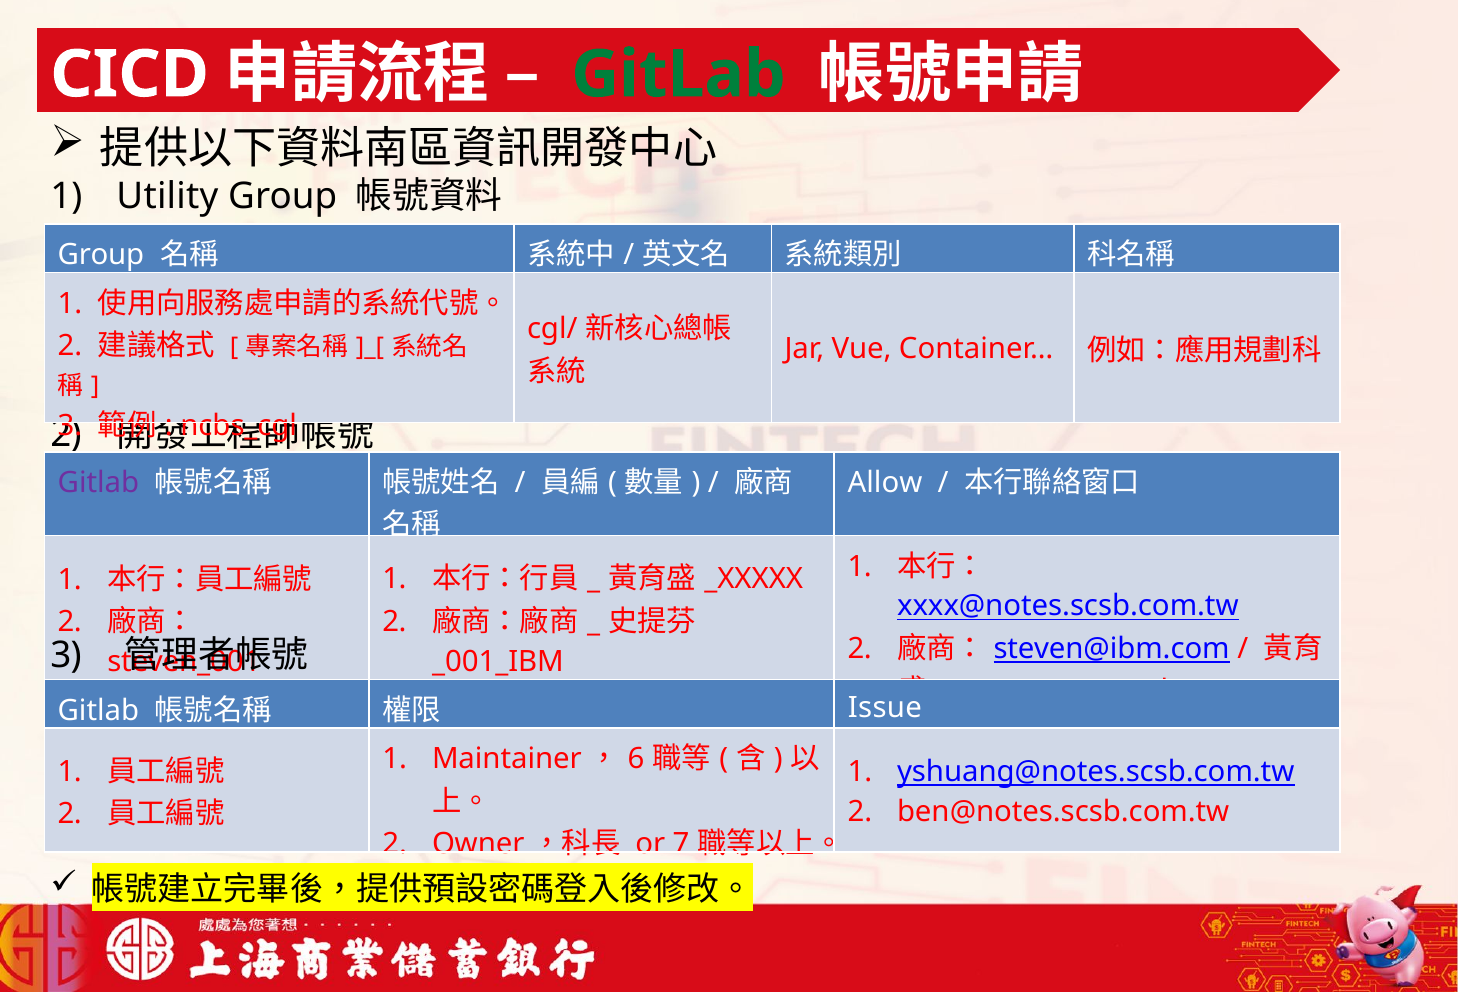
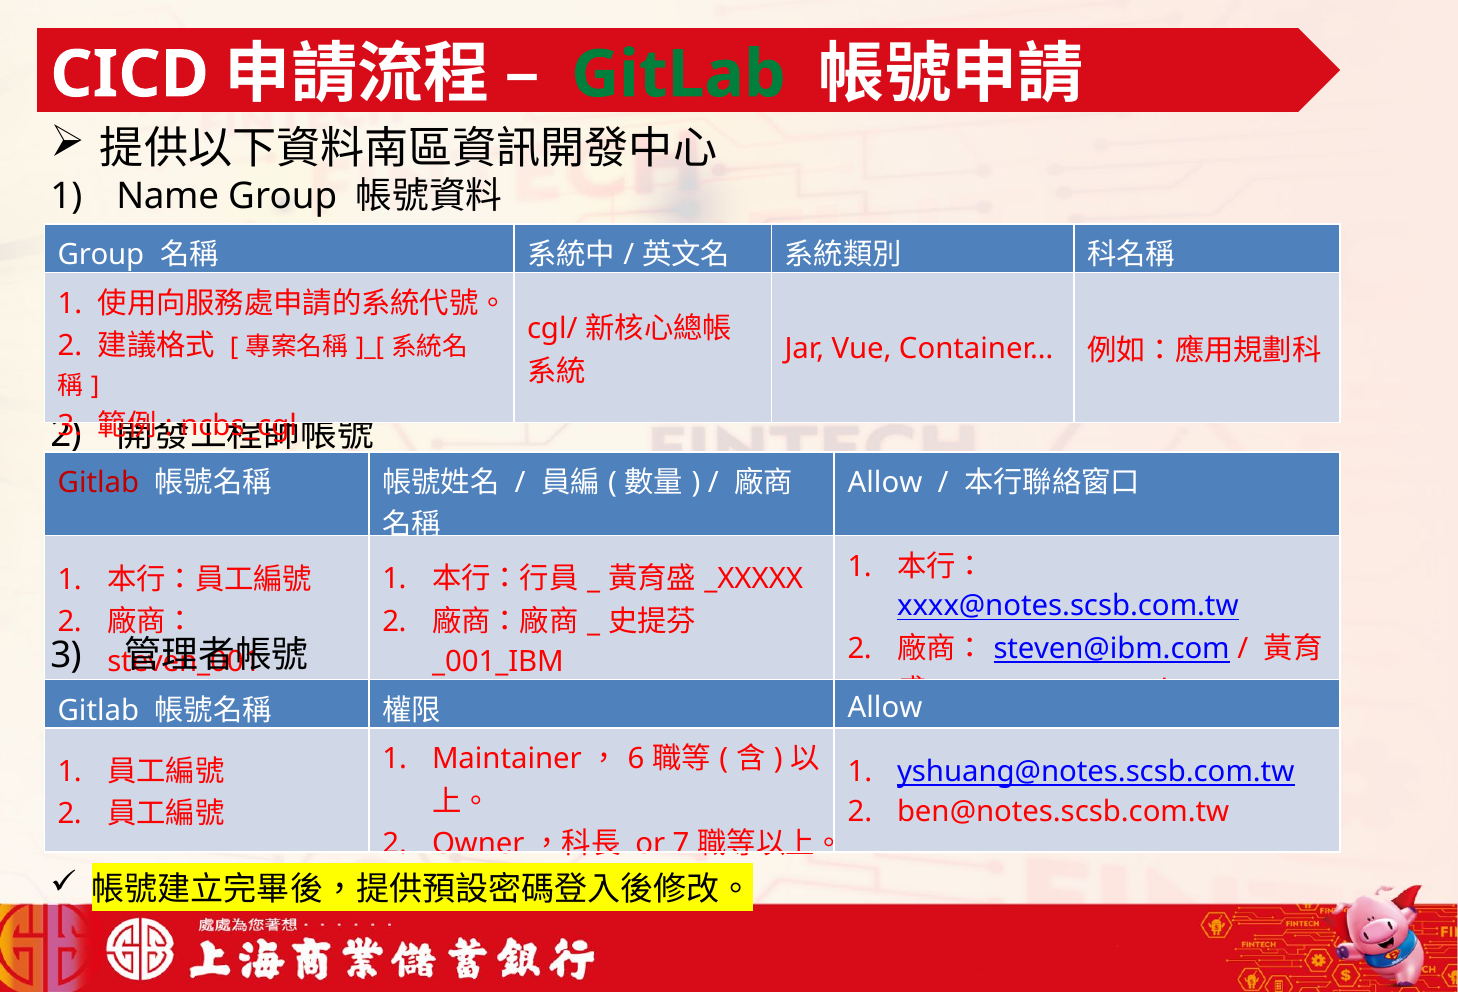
Utility: Utility -> Name
Gitlab at (98, 483) colour: purple -> red
Issue at (885, 708): Issue -> Allow
